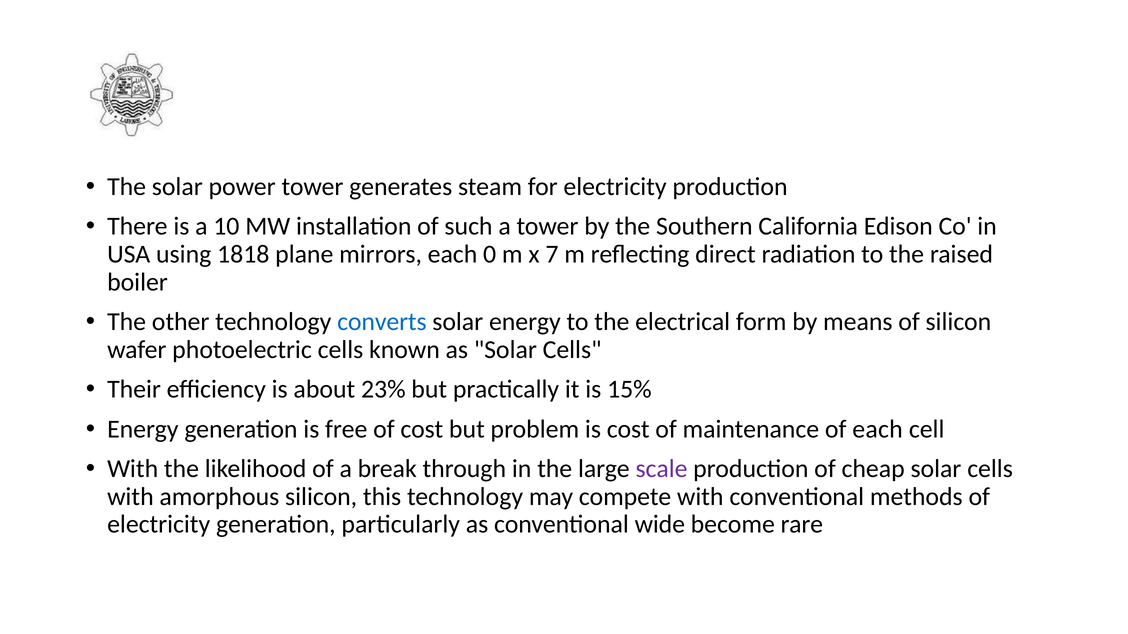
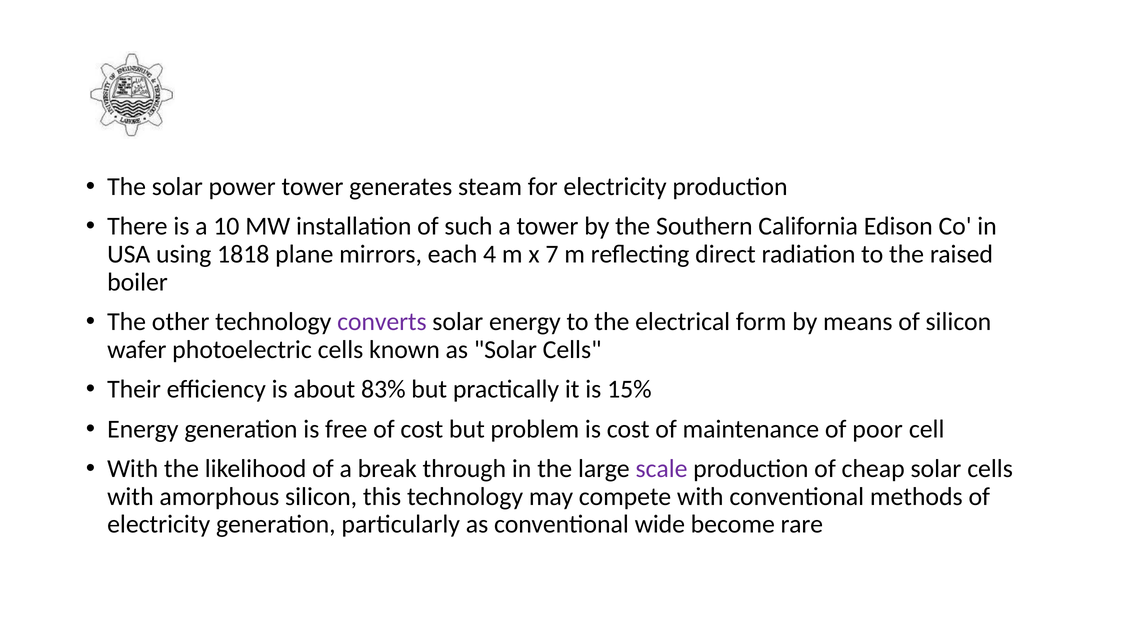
0: 0 -> 4
converts colour: blue -> purple
23%: 23% -> 83%
of each: each -> poor
